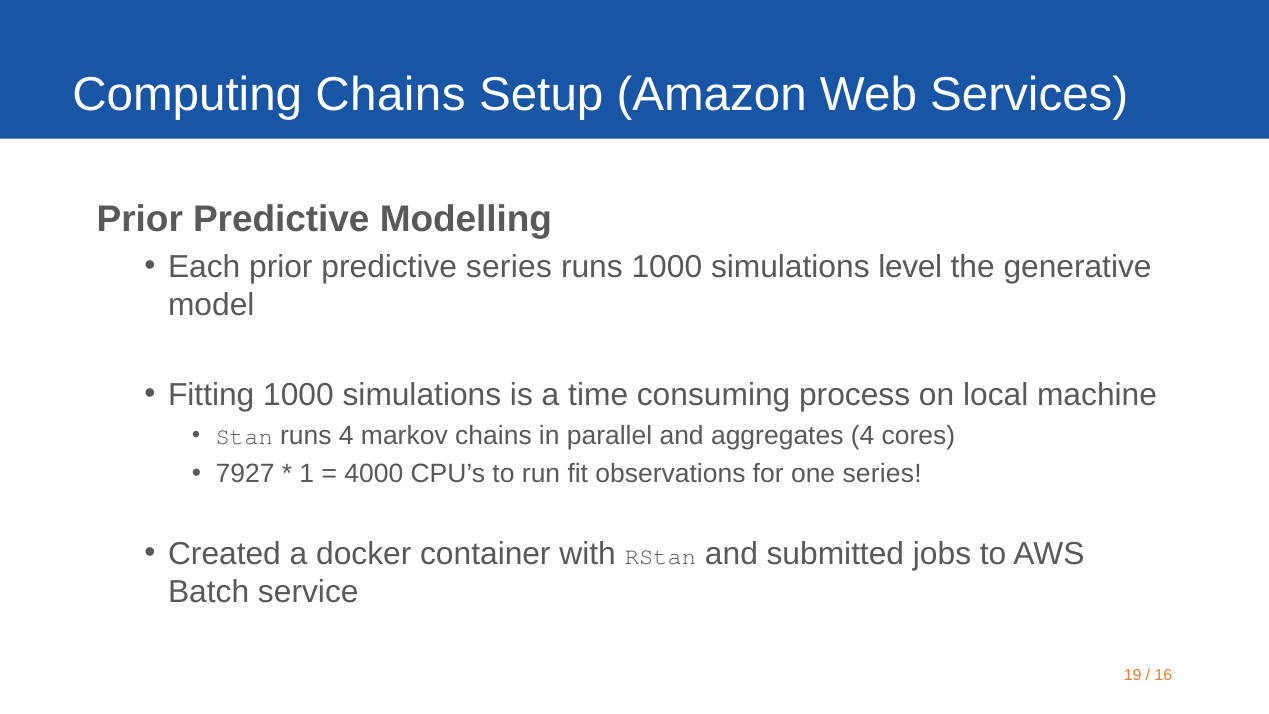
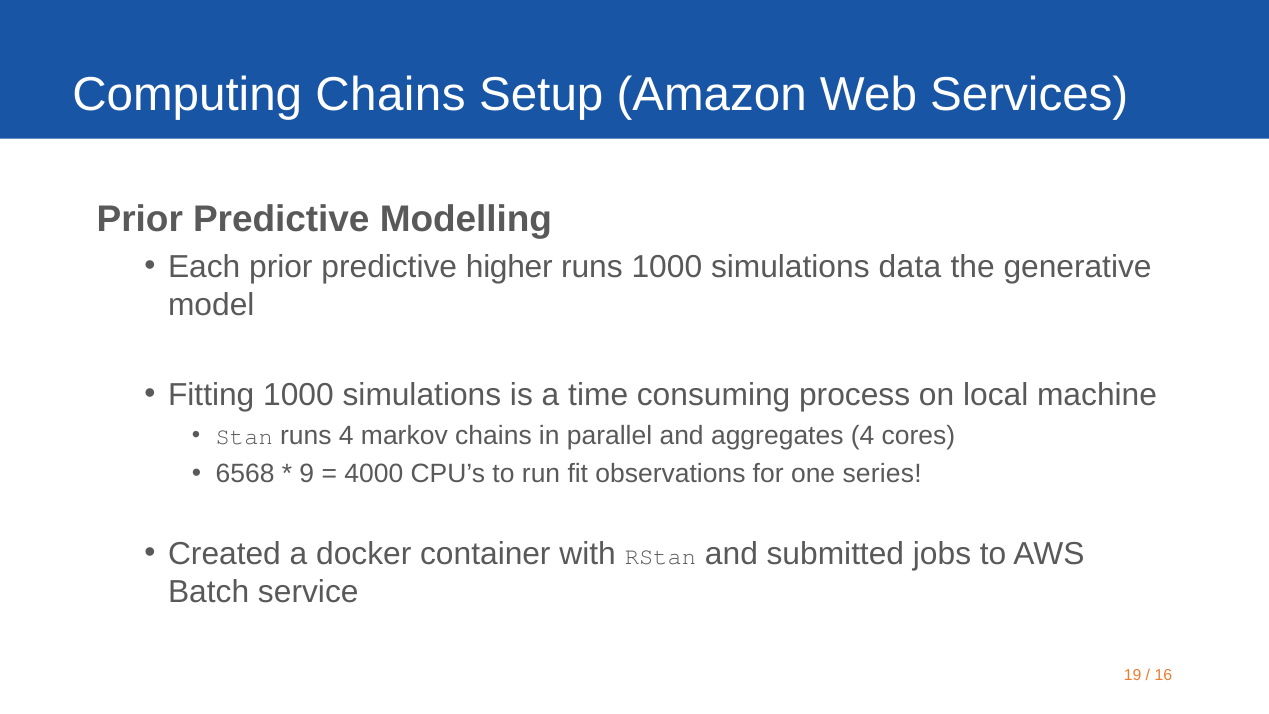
predictive series: series -> higher
level: level -> data
7927: 7927 -> 6568
1: 1 -> 9
